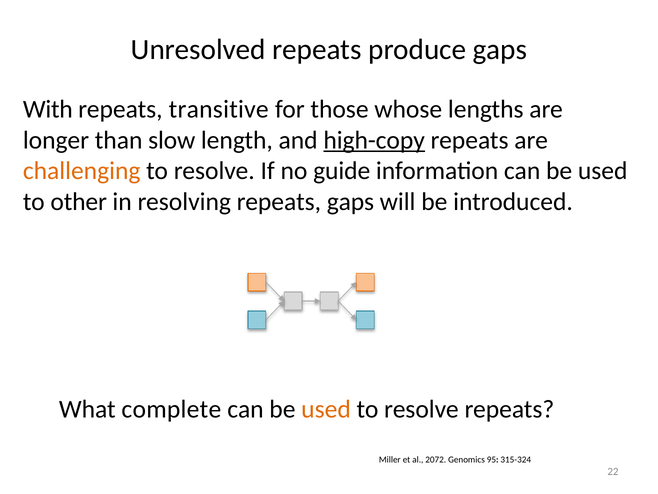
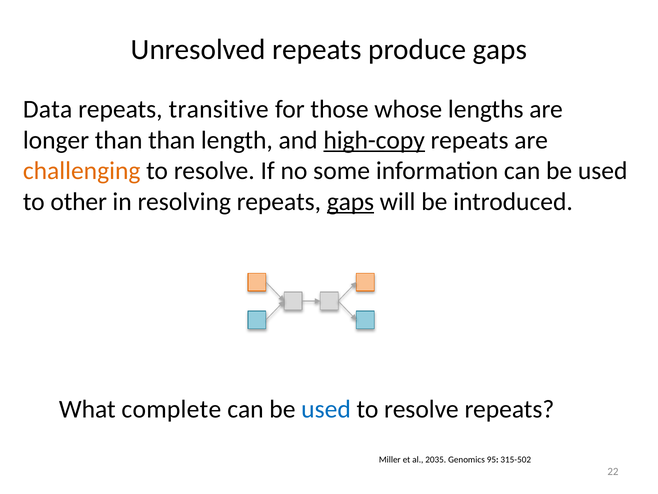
With: With -> Data
than slow: slow -> than
guide: guide -> some
gaps at (350, 201) underline: none -> present
used at (326, 409) colour: orange -> blue
2072: 2072 -> 2035
315-324: 315-324 -> 315-502
